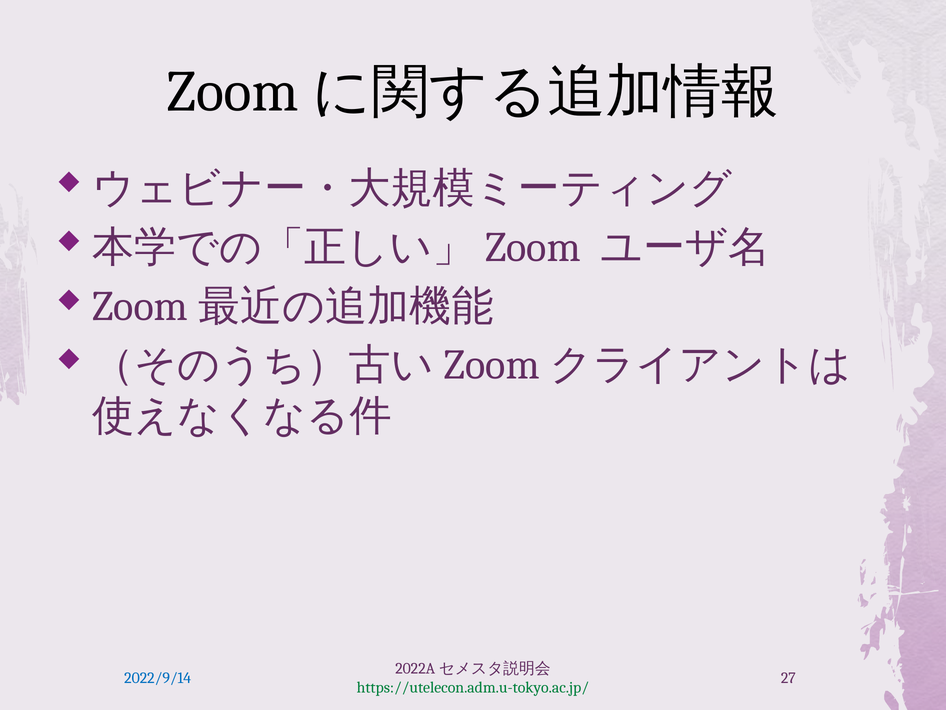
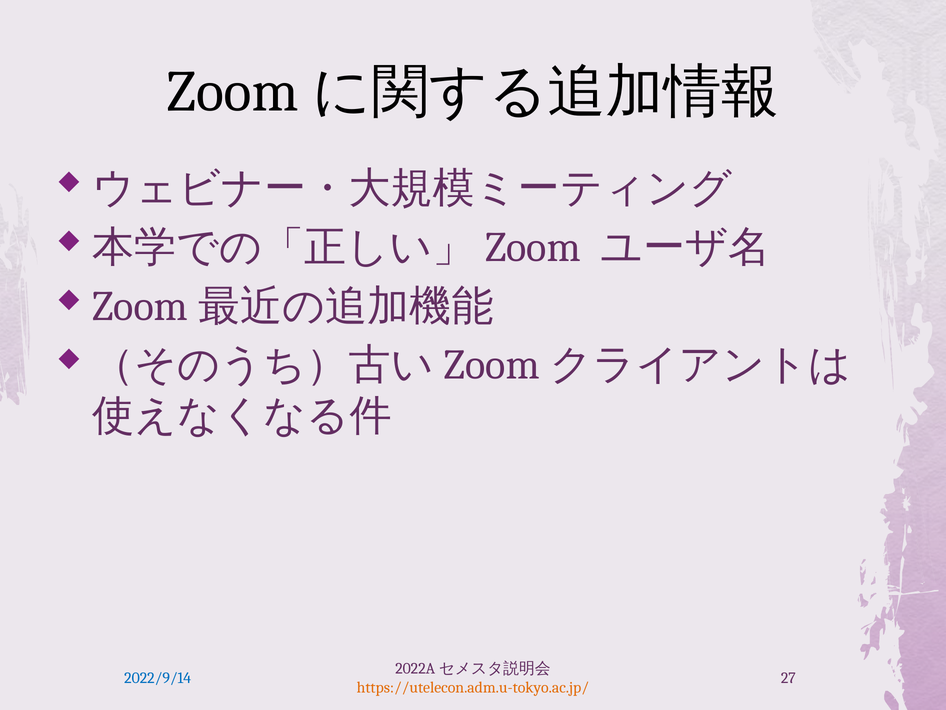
https://utelecon.adm.u-tokyo.ac.jp/ colour: green -> orange
